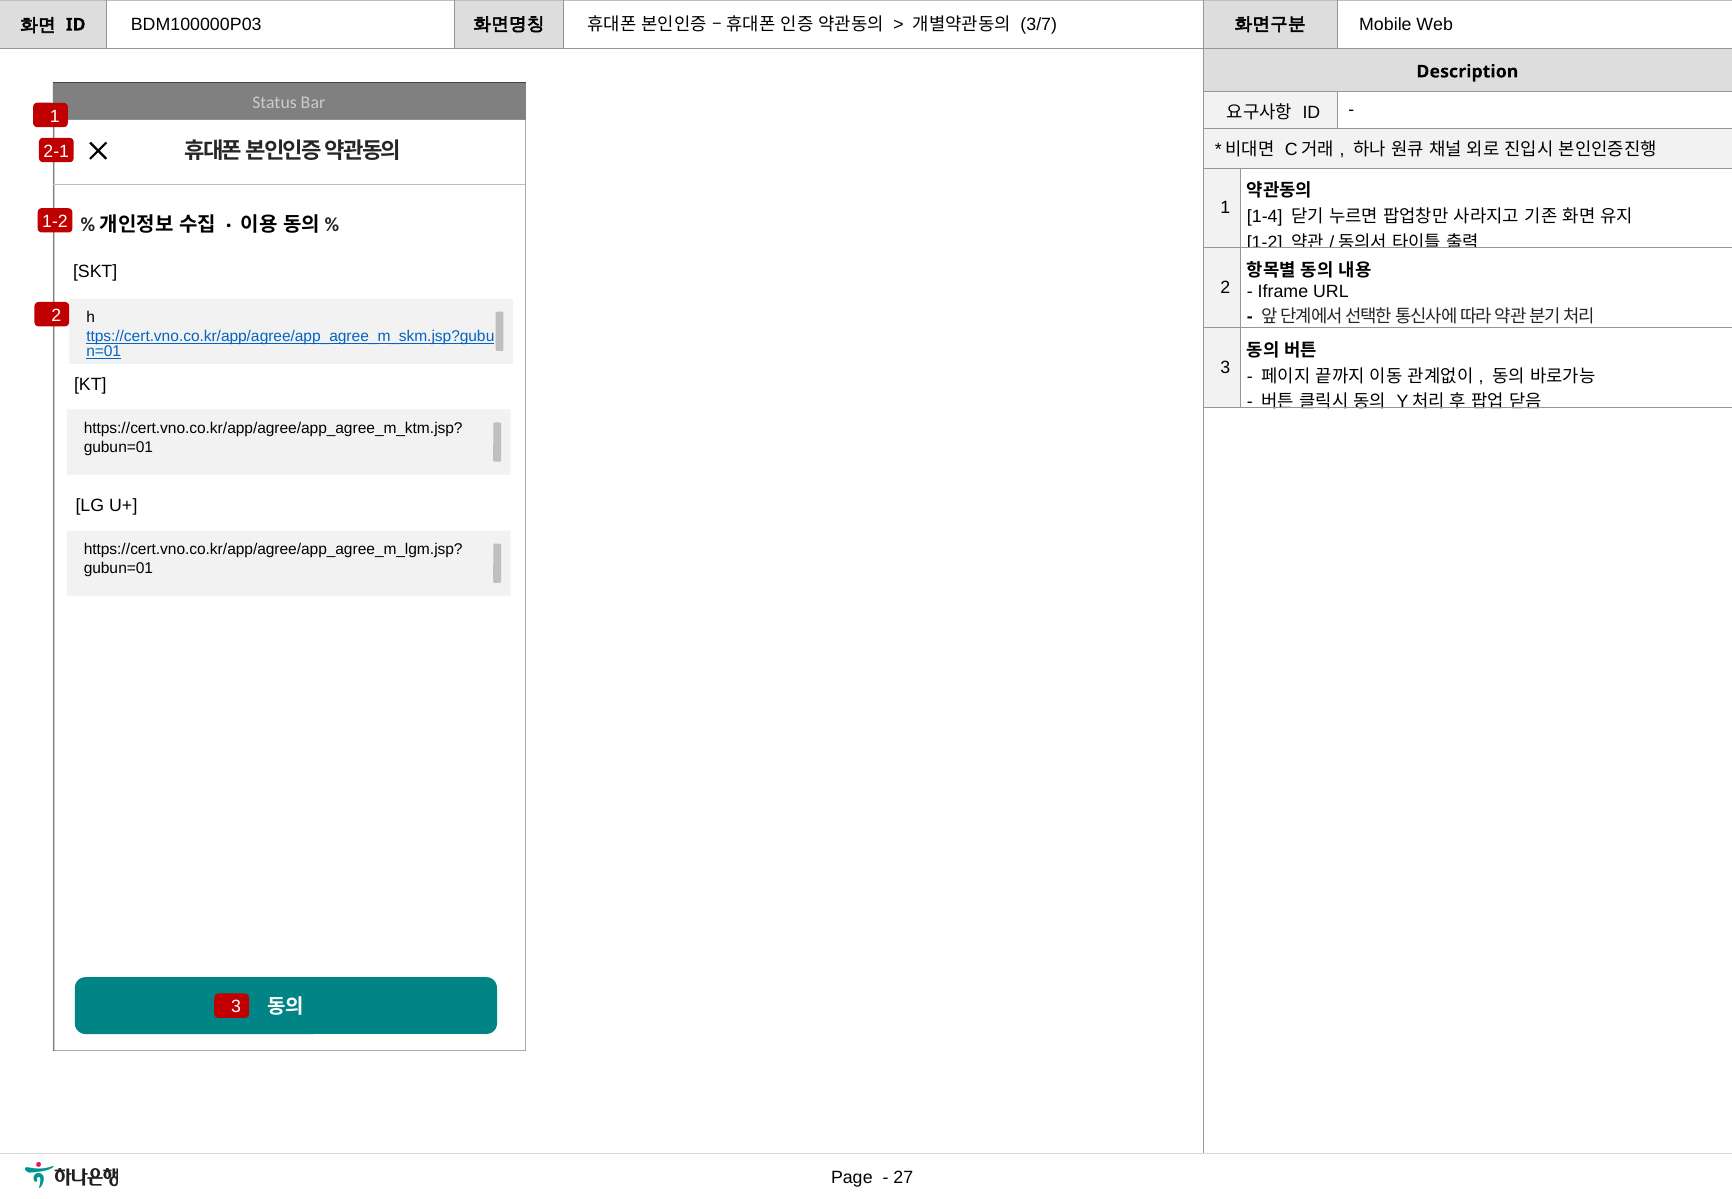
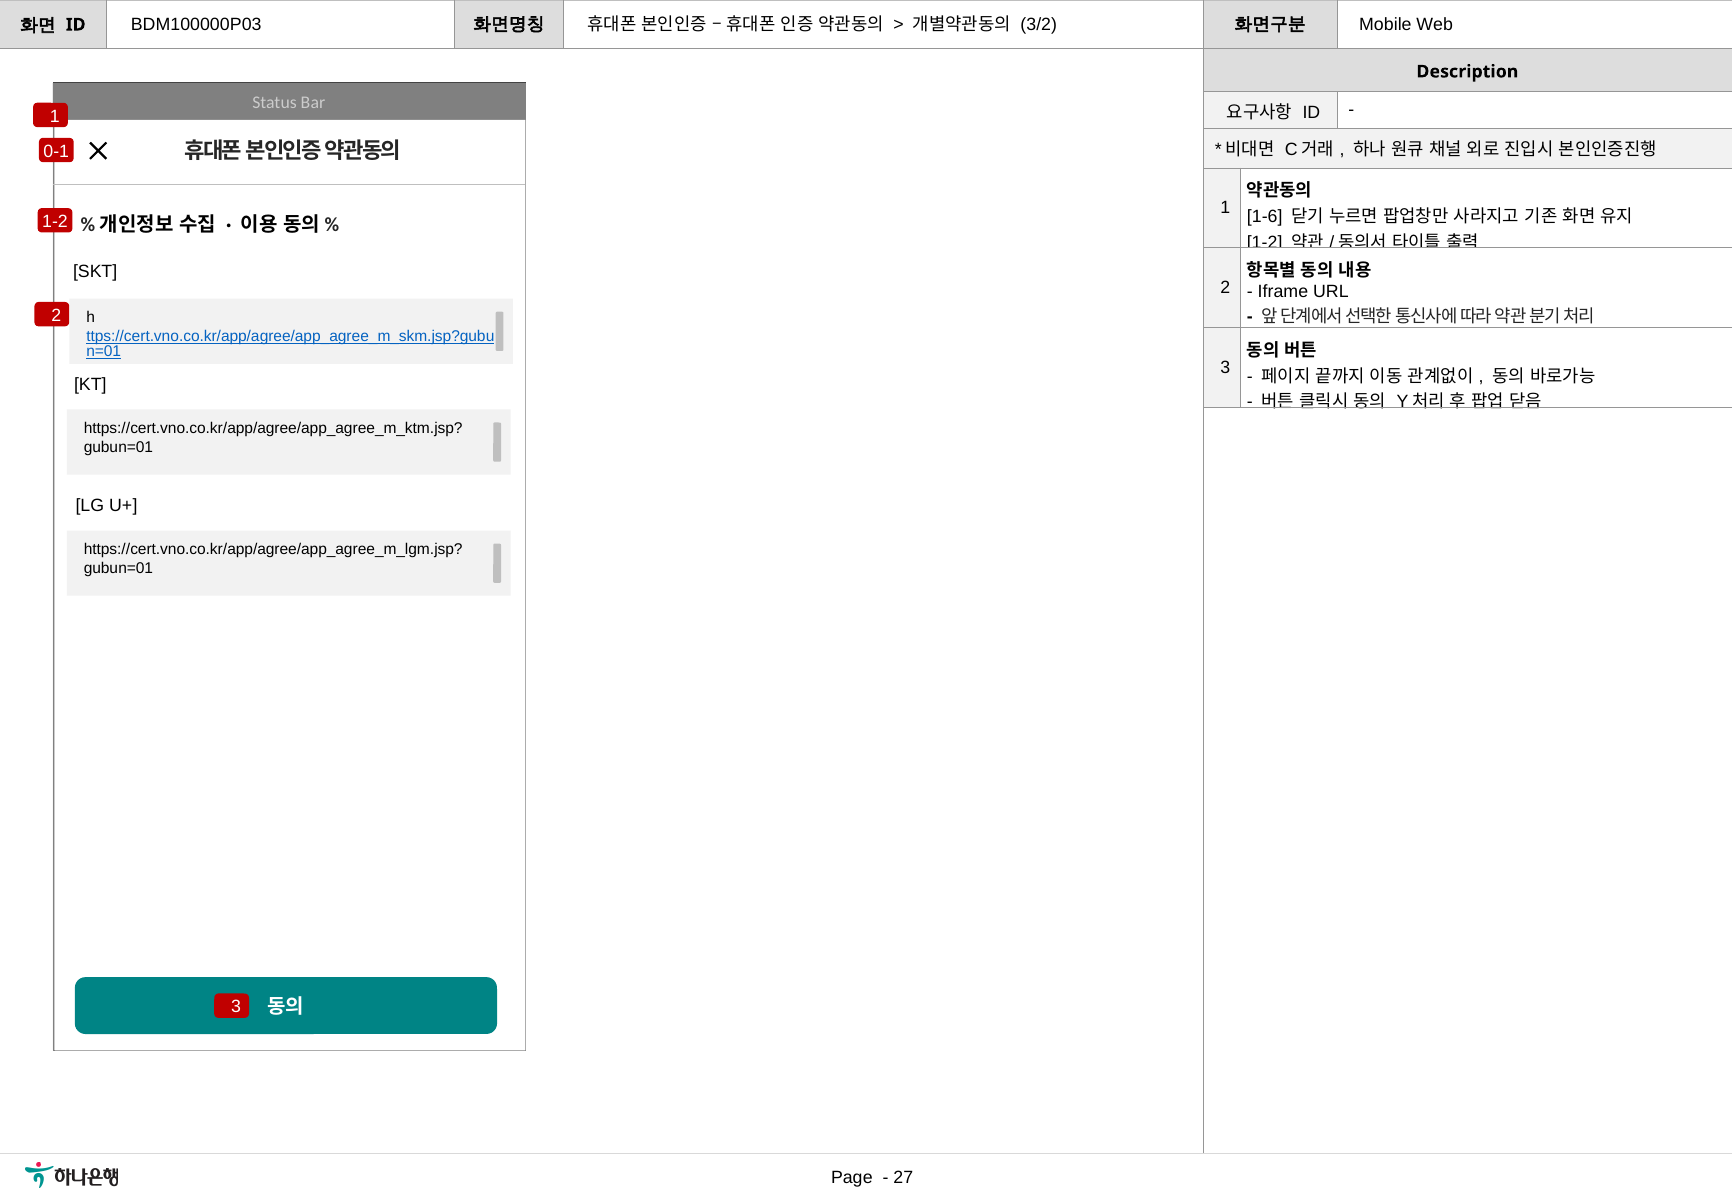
3/7: 3/7 -> 3/2
2-1: 2-1 -> 0-1
1-4: 1-4 -> 1-6
